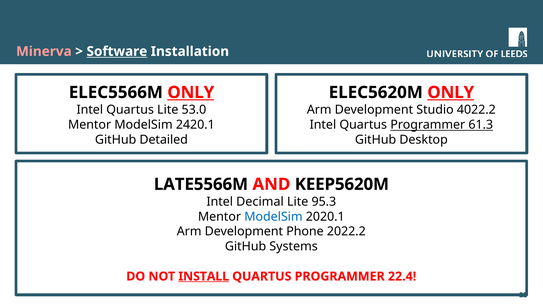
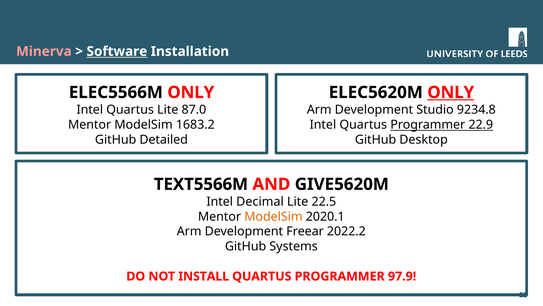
ONLY at (191, 92) underline: present -> none
53.0: 53.0 -> 87.0
4022.2: 4022.2 -> 9234.8
2420.1: 2420.1 -> 1683.2
61.3: 61.3 -> 22.9
LATE5566M: LATE5566M -> TEXT5566M
KEEP5620M: KEEP5620M -> GIVE5620M
95.3: 95.3 -> 22.5
ModelSim at (273, 216) colour: blue -> orange
Phone: Phone -> Freear
INSTALL underline: present -> none
22.4: 22.4 -> 97.9
